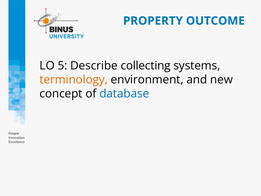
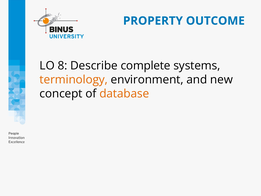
5: 5 -> 8
collecting: collecting -> complete
database colour: blue -> orange
